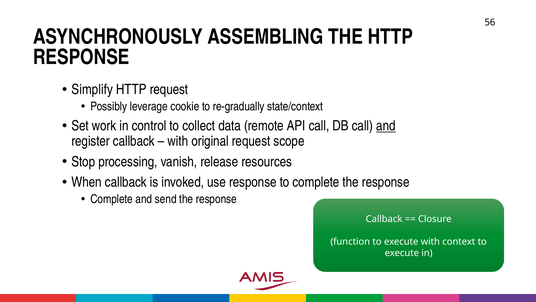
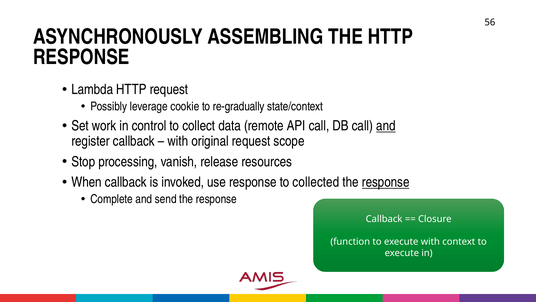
Simplify: Simplify -> Lambda
to complete: complete -> collected
response at (386, 182) underline: none -> present
